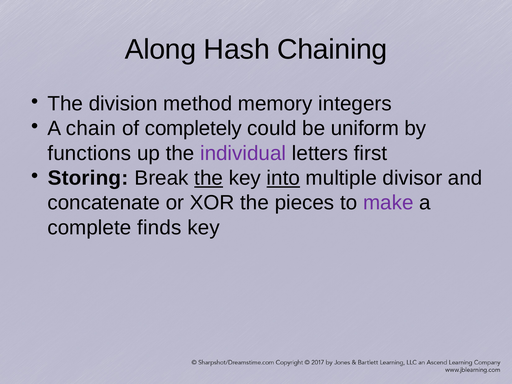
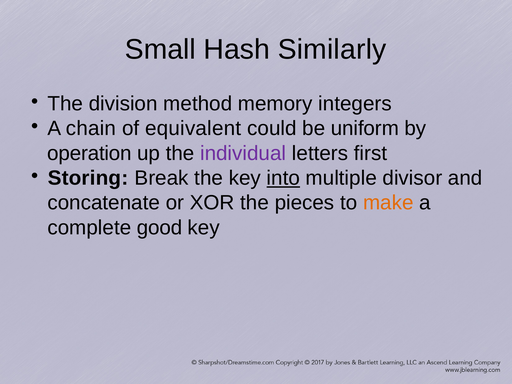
Along: Along -> Small
Chaining: Chaining -> Similarly
completely: completely -> equivalent
functions: functions -> operation
the at (209, 178) underline: present -> none
make colour: purple -> orange
finds: finds -> good
